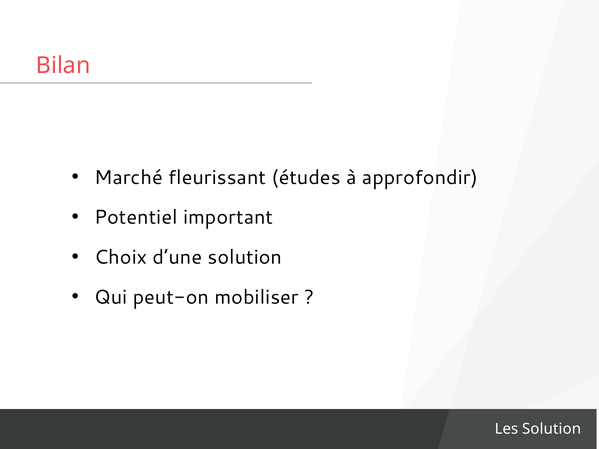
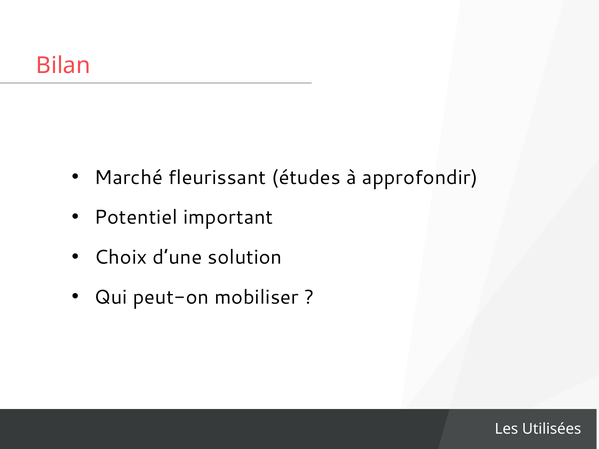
Les Solution: Solution -> Utilisées
